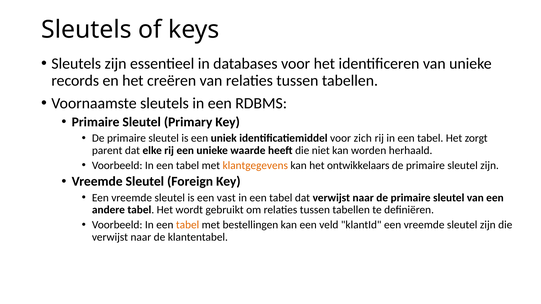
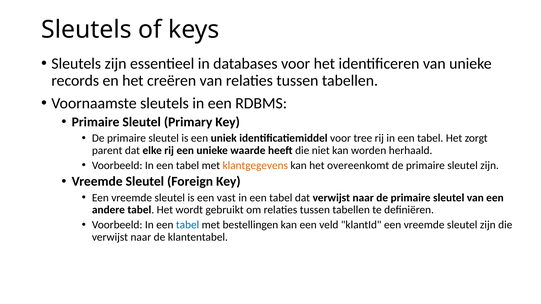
zich: zich -> tree
ontwikkelaars: ontwikkelaars -> overeenkomt
tabel at (188, 225) colour: orange -> blue
